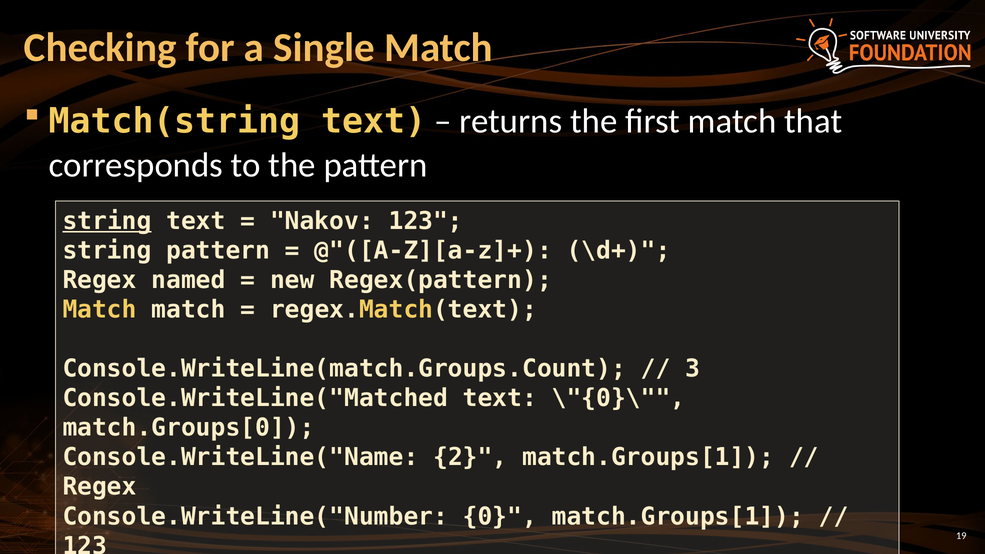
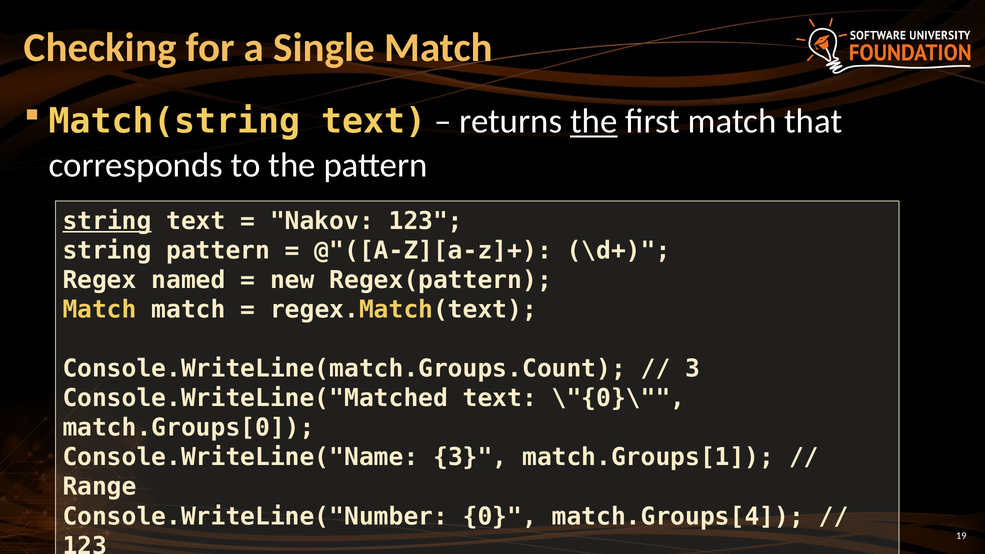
the at (594, 121) underline: none -> present
Console.WriteLine("Name 2: 2 -> 3
Regex at (100, 487): Regex -> Range
0 match.Groups[1: match.Groups[1 -> match.Groups[4
